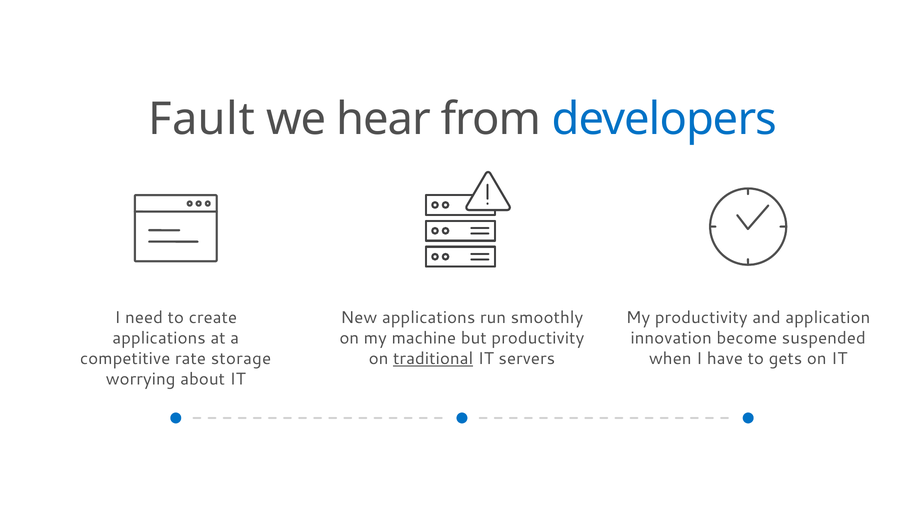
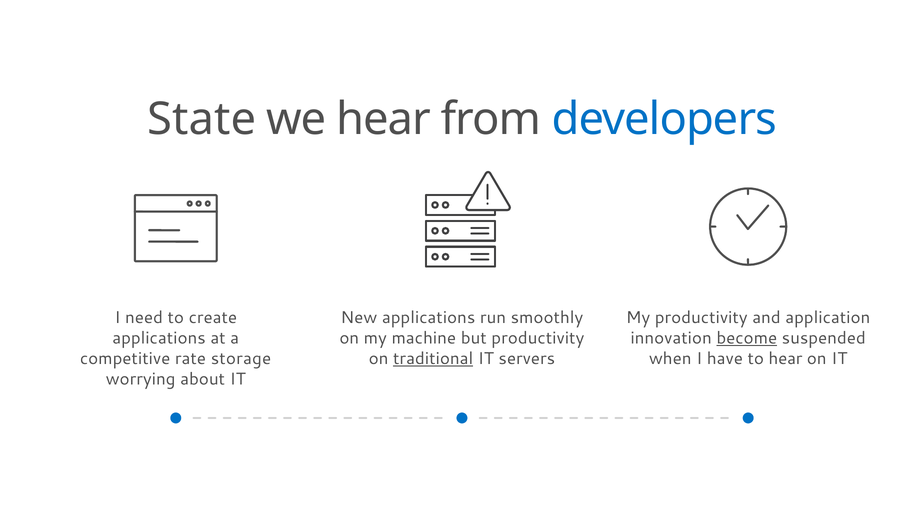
Fault: Fault -> State
become underline: none -> present
to gets: gets -> hear
